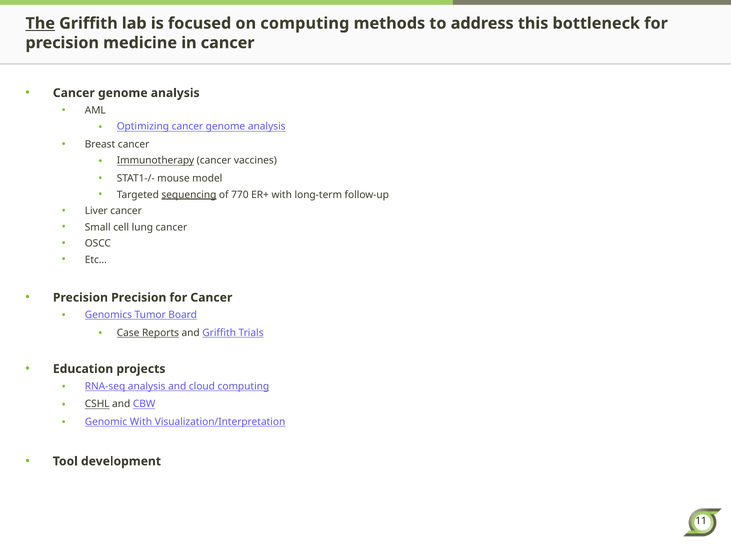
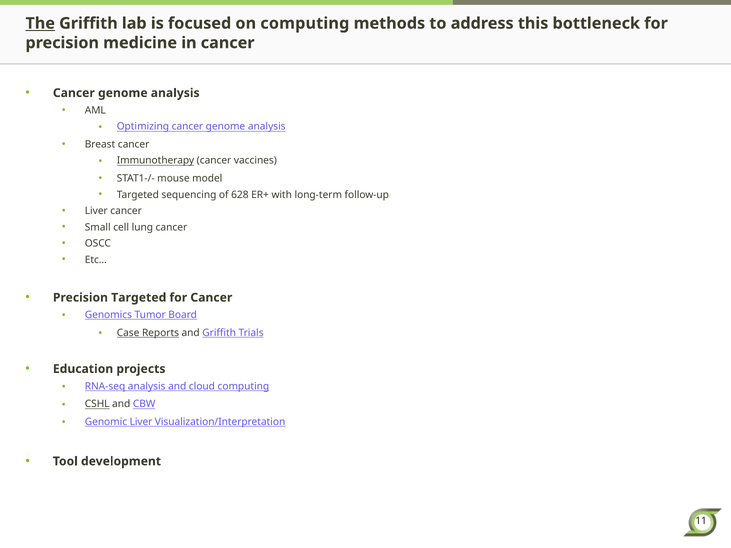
sequencing underline: present -> none
770: 770 -> 628
Precision Precision: Precision -> Targeted
Genomic With: With -> Liver
